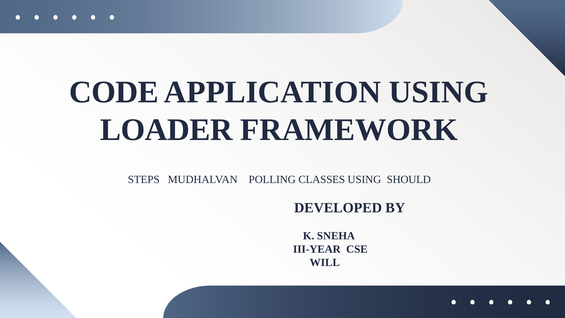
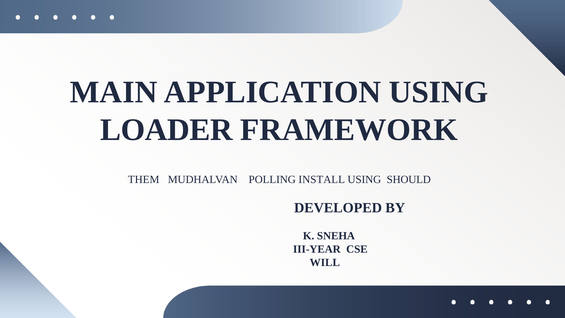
CODE: CODE -> MAIN
STEPS: STEPS -> THEM
CLASSES: CLASSES -> INSTALL
